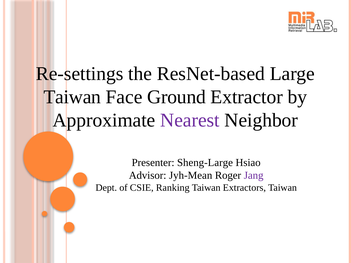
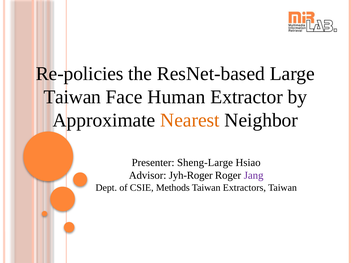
Re-settings: Re-settings -> Re-policies
Ground: Ground -> Human
Nearest colour: purple -> orange
Jyh-Mean: Jyh-Mean -> Jyh-Roger
Ranking: Ranking -> Methods
